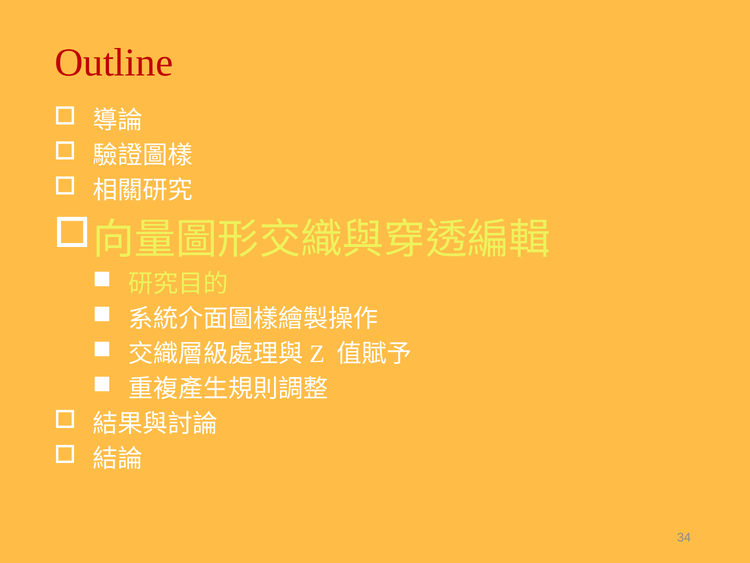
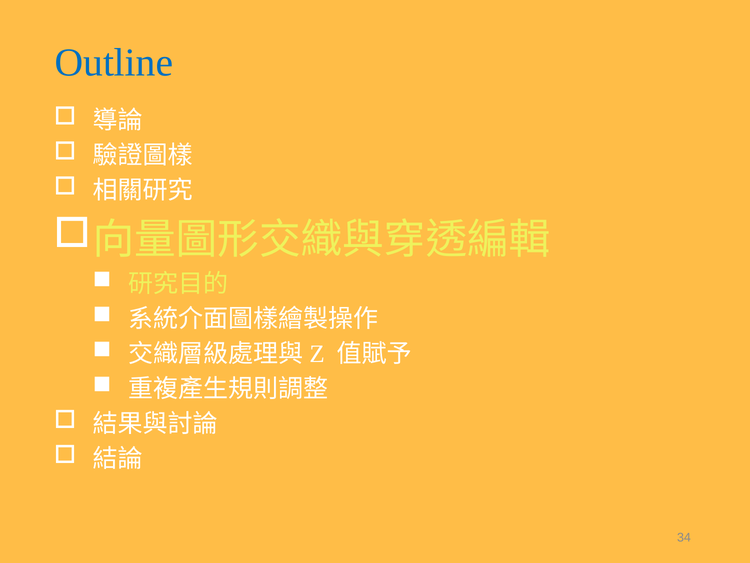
Outline colour: red -> blue
